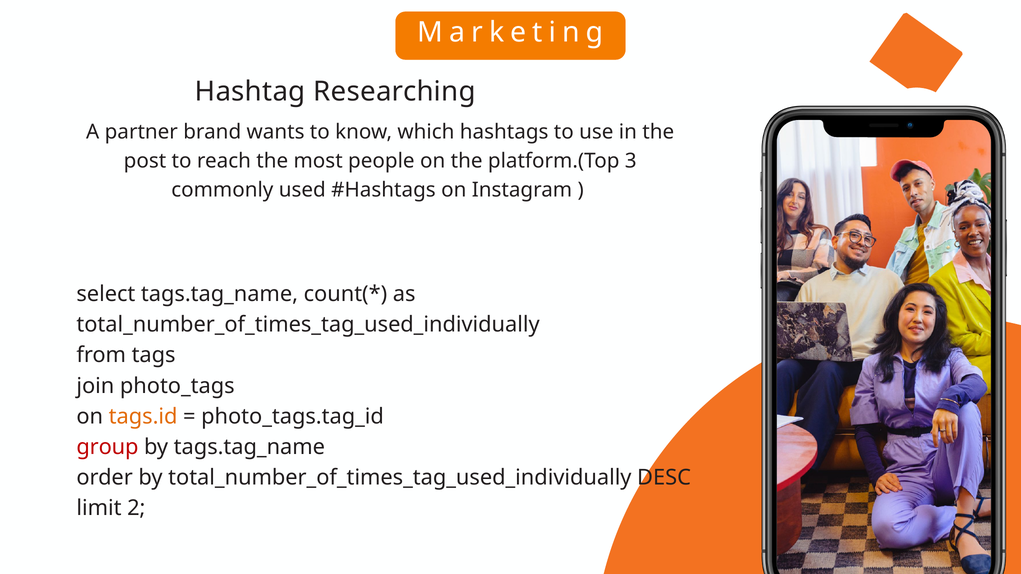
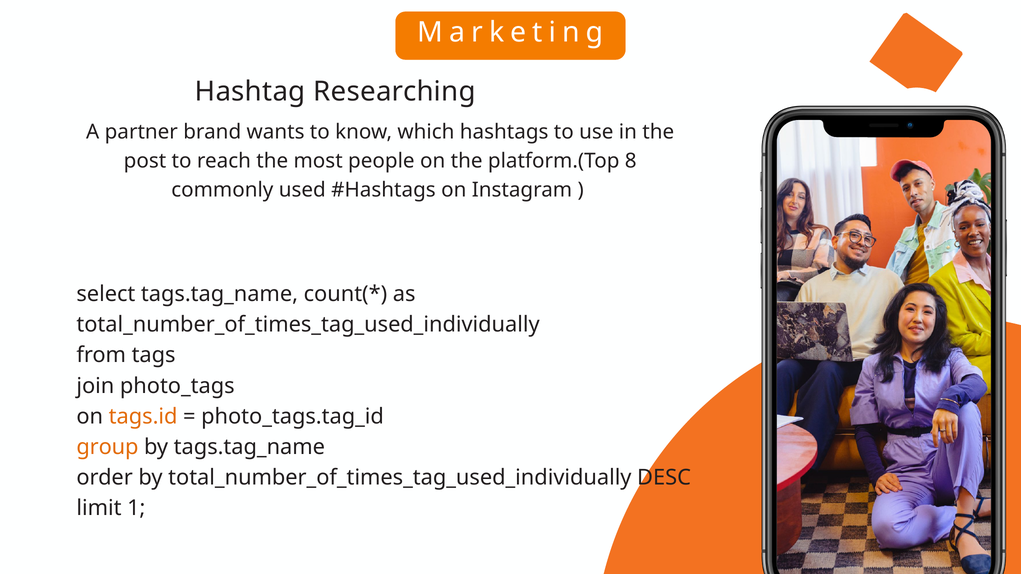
3: 3 -> 8
group colour: red -> orange
2: 2 -> 1
